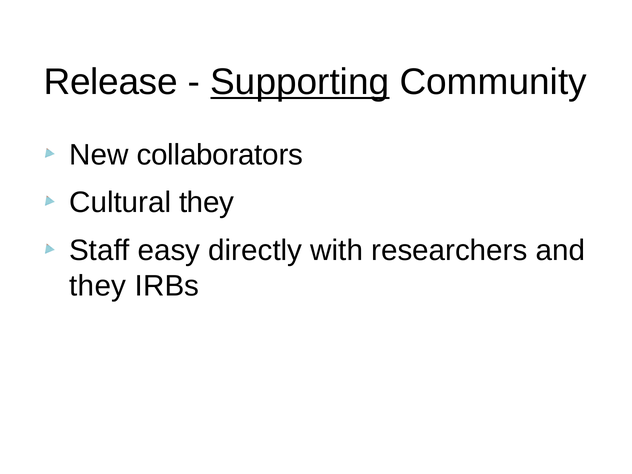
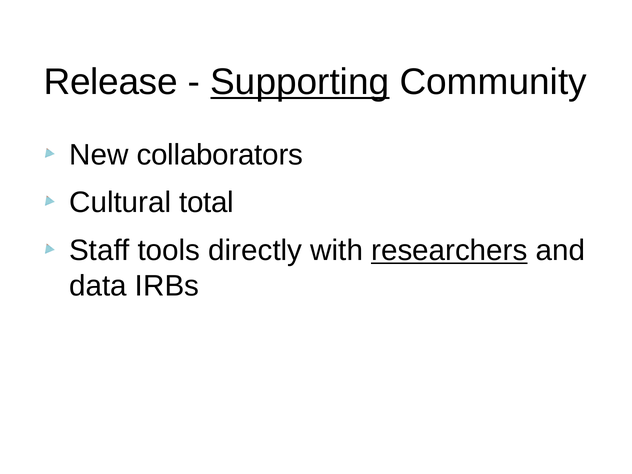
Cultural they: they -> total
easy: easy -> tools
researchers underline: none -> present
they at (98, 286): they -> data
